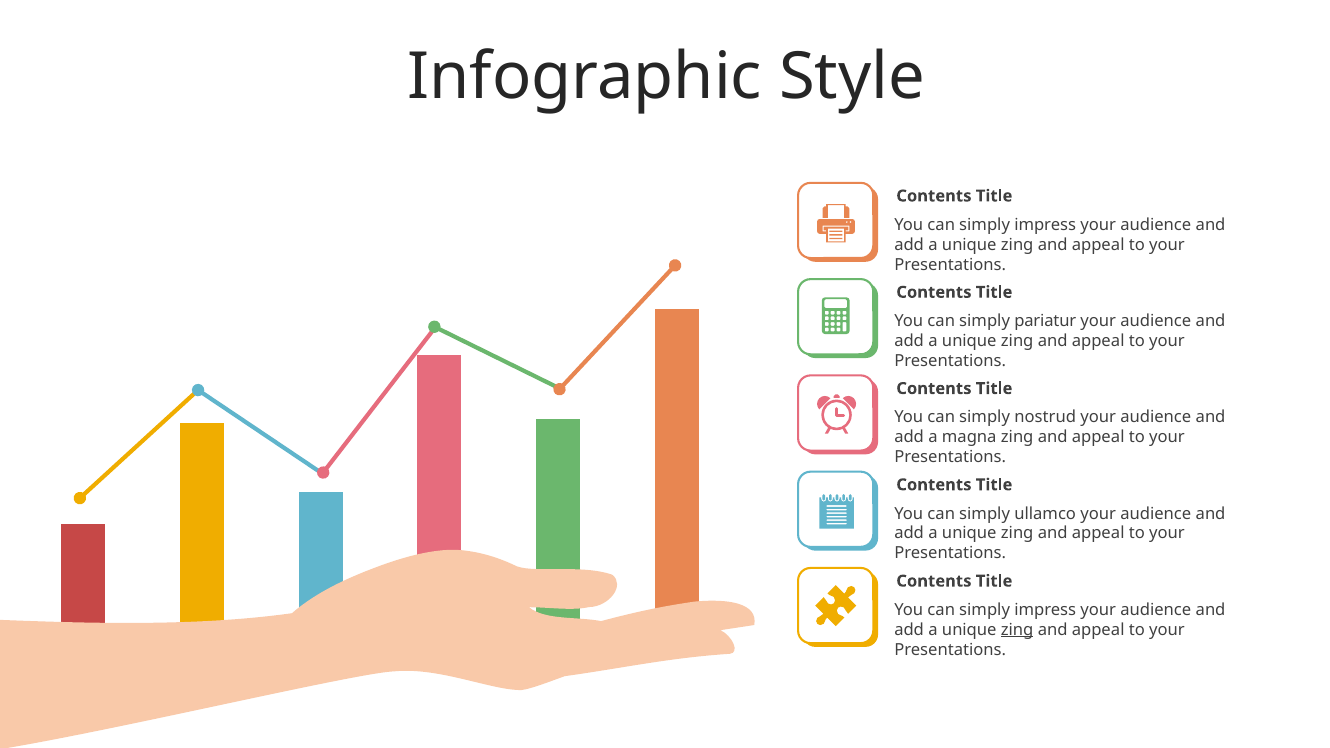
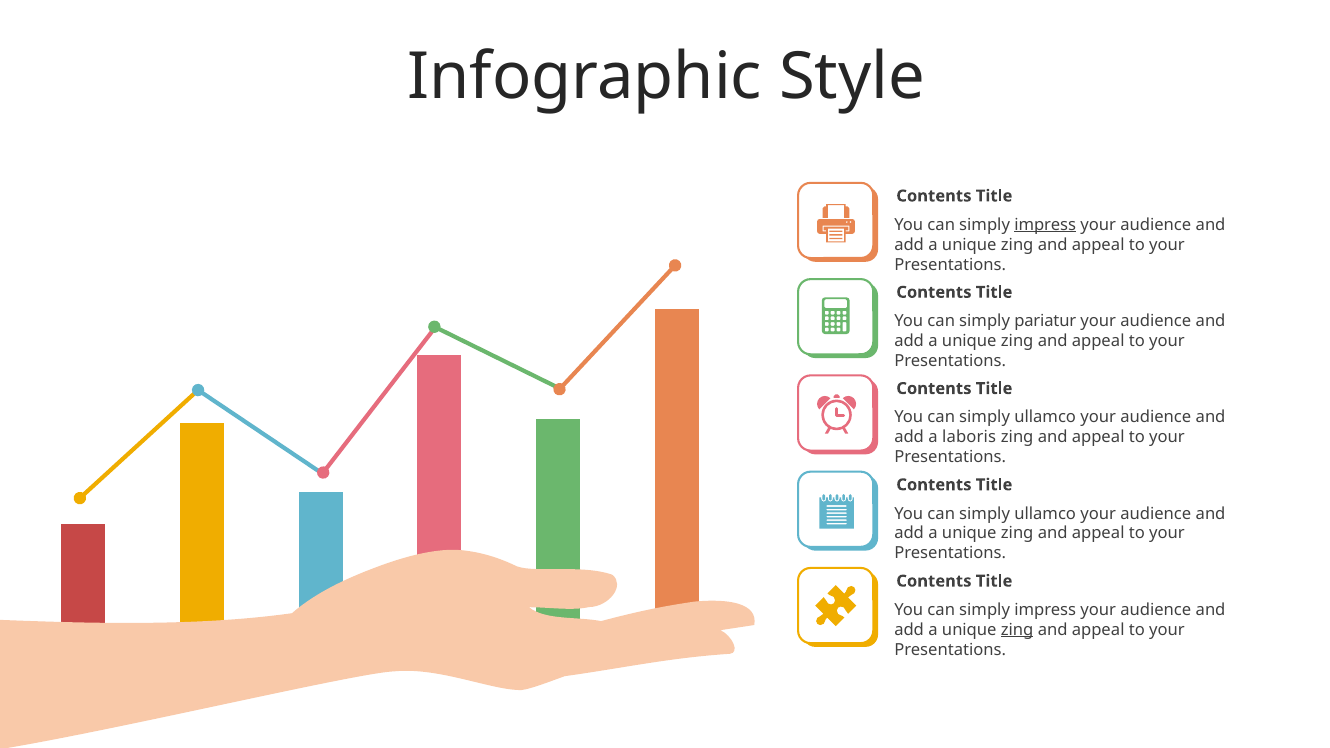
impress at (1045, 225) underline: none -> present
nostrud at (1045, 417): nostrud -> ullamco
magna: magna -> laboris
